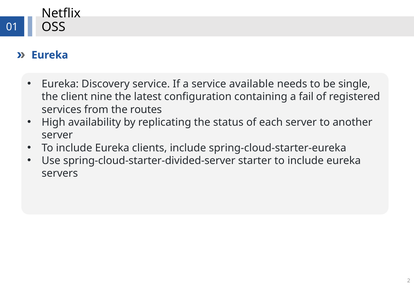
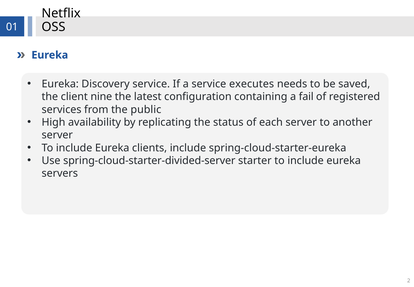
available: available -> executes
single: single -> saved
routes: routes -> public
